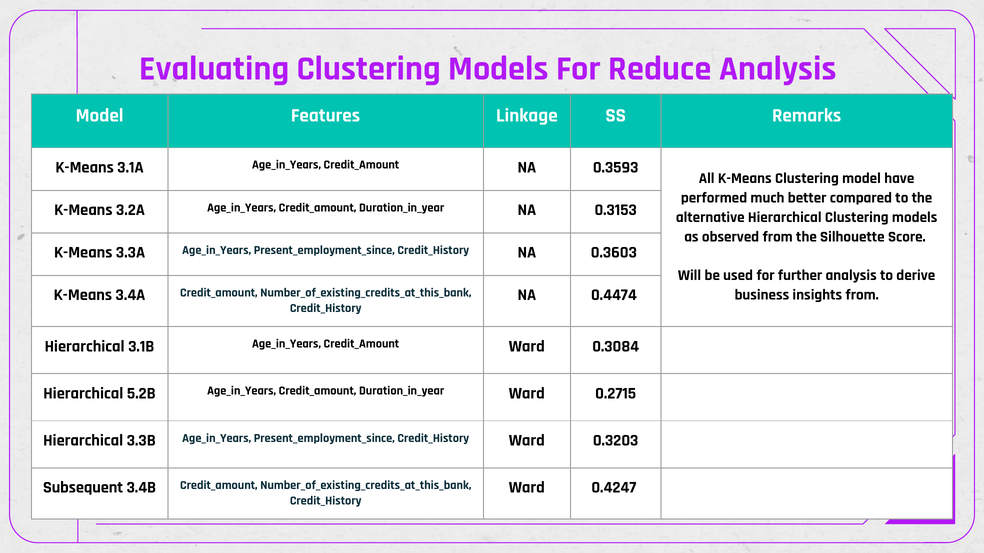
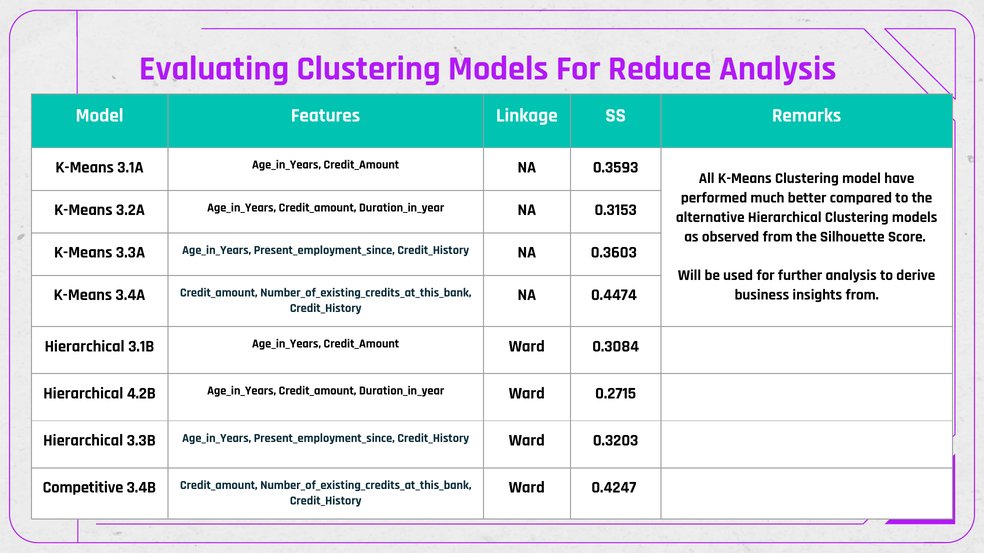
5.2B: 5.2B -> 4.2B
Subsequent: Subsequent -> Competitive
